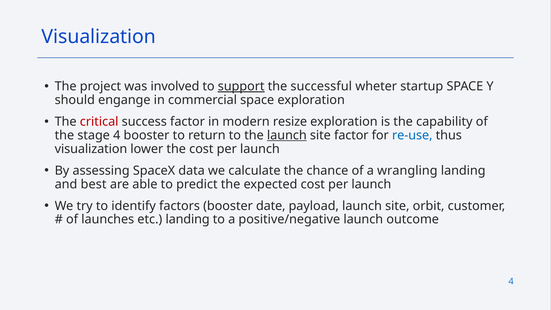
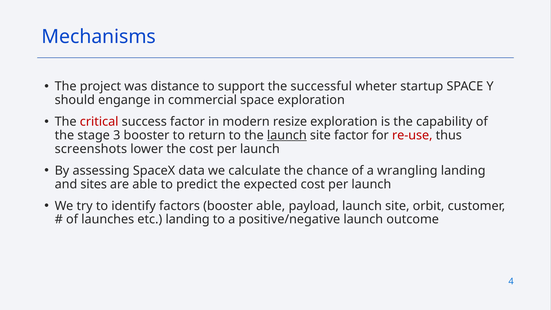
Visualization at (99, 37): Visualization -> Mechanisms
involved: involved -> distance
support underline: present -> none
stage 4: 4 -> 3
re-use colour: blue -> red
visualization at (91, 149): visualization -> screenshots
best: best -> sites
booster date: date -> able
